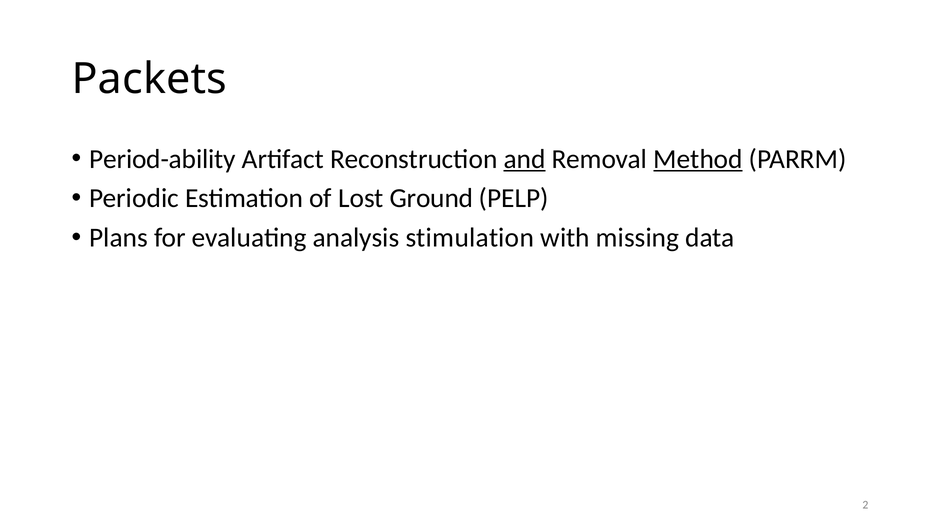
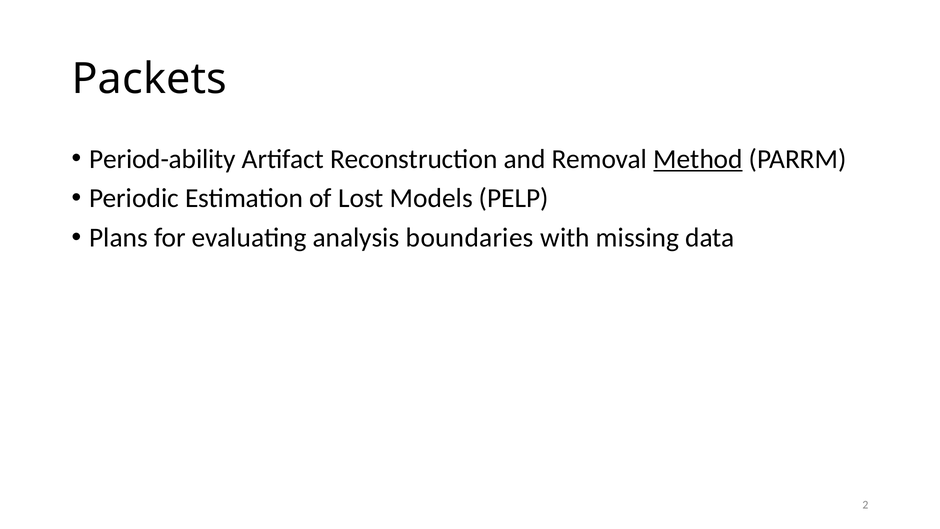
and underline: present -> none
Ground: Ground -> Models
stimulation: stimulation -> boundaries
